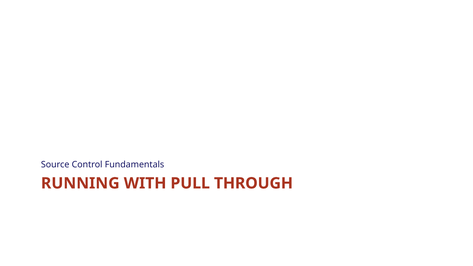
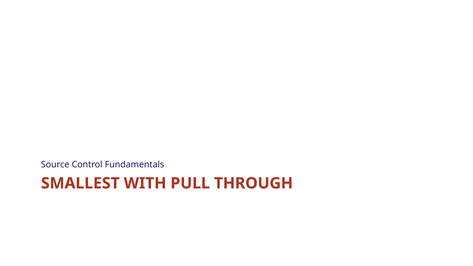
RUNNING: RUNNING -> SMALLEST
